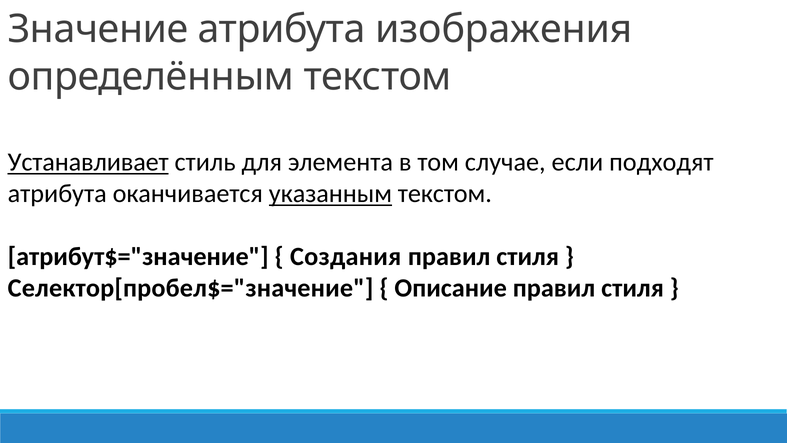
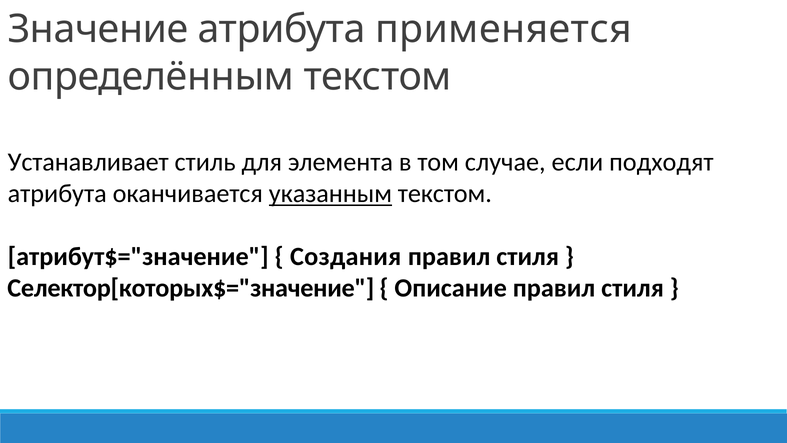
изображения: изображения -> применяется
Устанавливает underline: present -> none
Селектор[пробел$="значение: Селектор[пробел$="значение -> Селектор[которых$="значение
